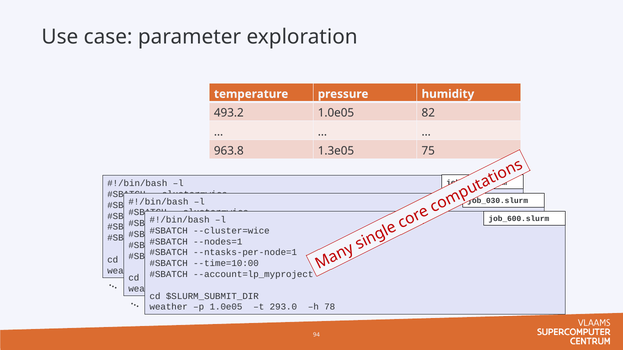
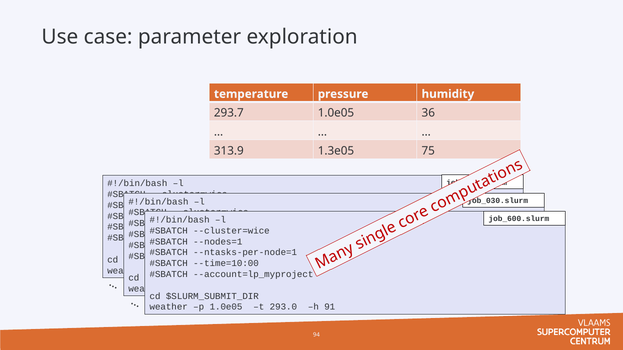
493.2: 493.2 -> 293.7
82: 82 -> 36
963.8: 963.8 -> 313.9
78: 78 -> 91
